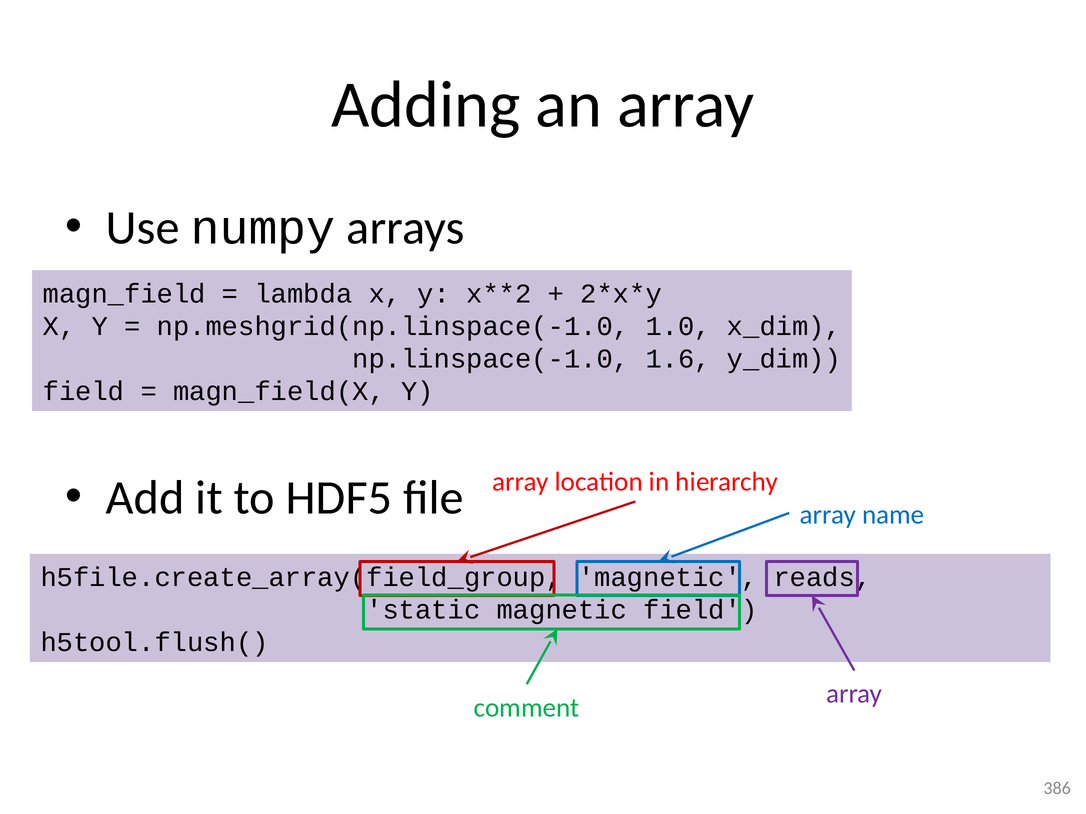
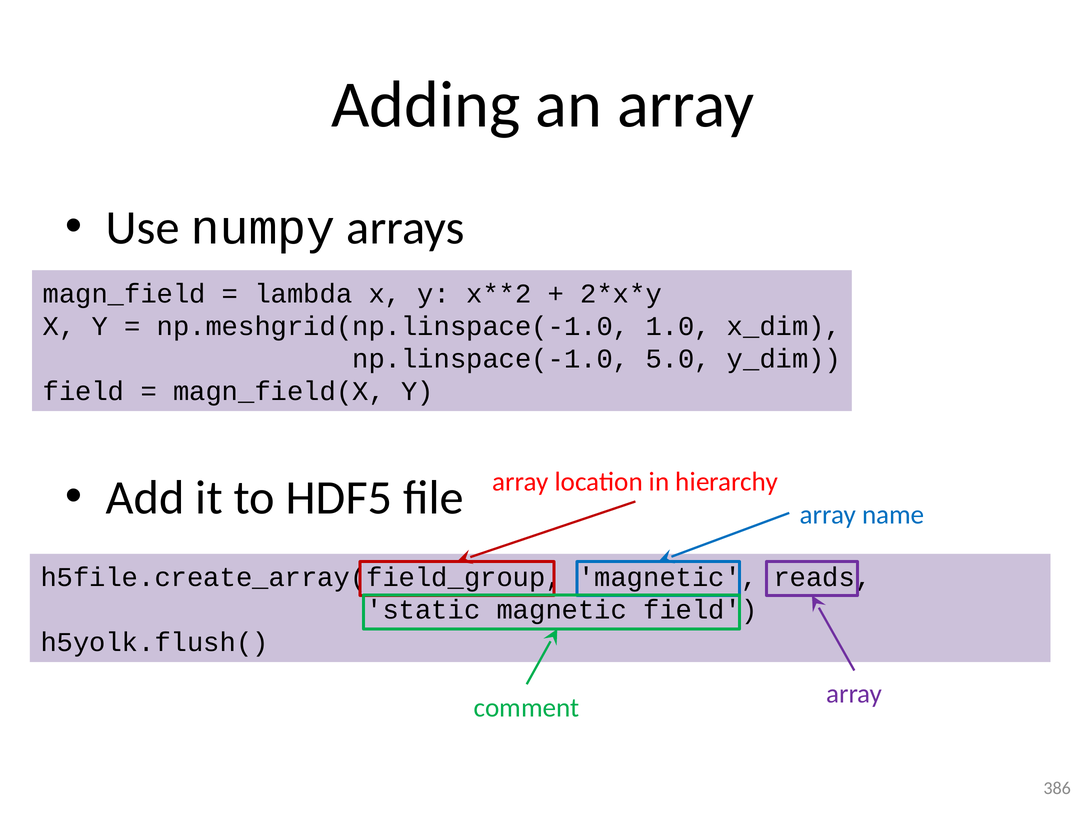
1.6: 1.6 -> 5.0
h5tool.flush(: h5tool.flush( -> h5yolk.flush(
